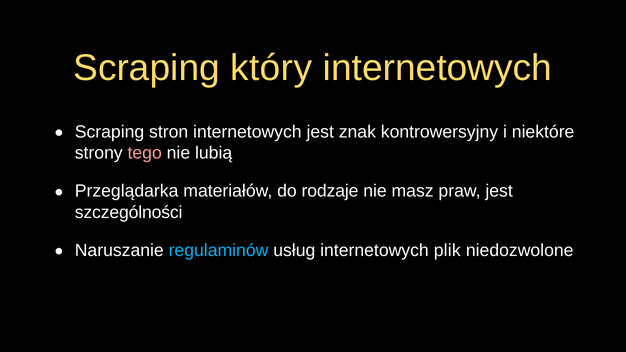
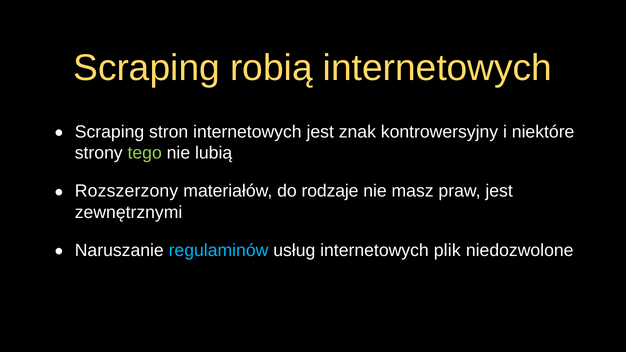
który: który -> robią
tego colour: pink -> light green
Przeglądarka: Przeglądarka -> Rozszerzony
szczególności: szczególności -> zewnętrznymi
